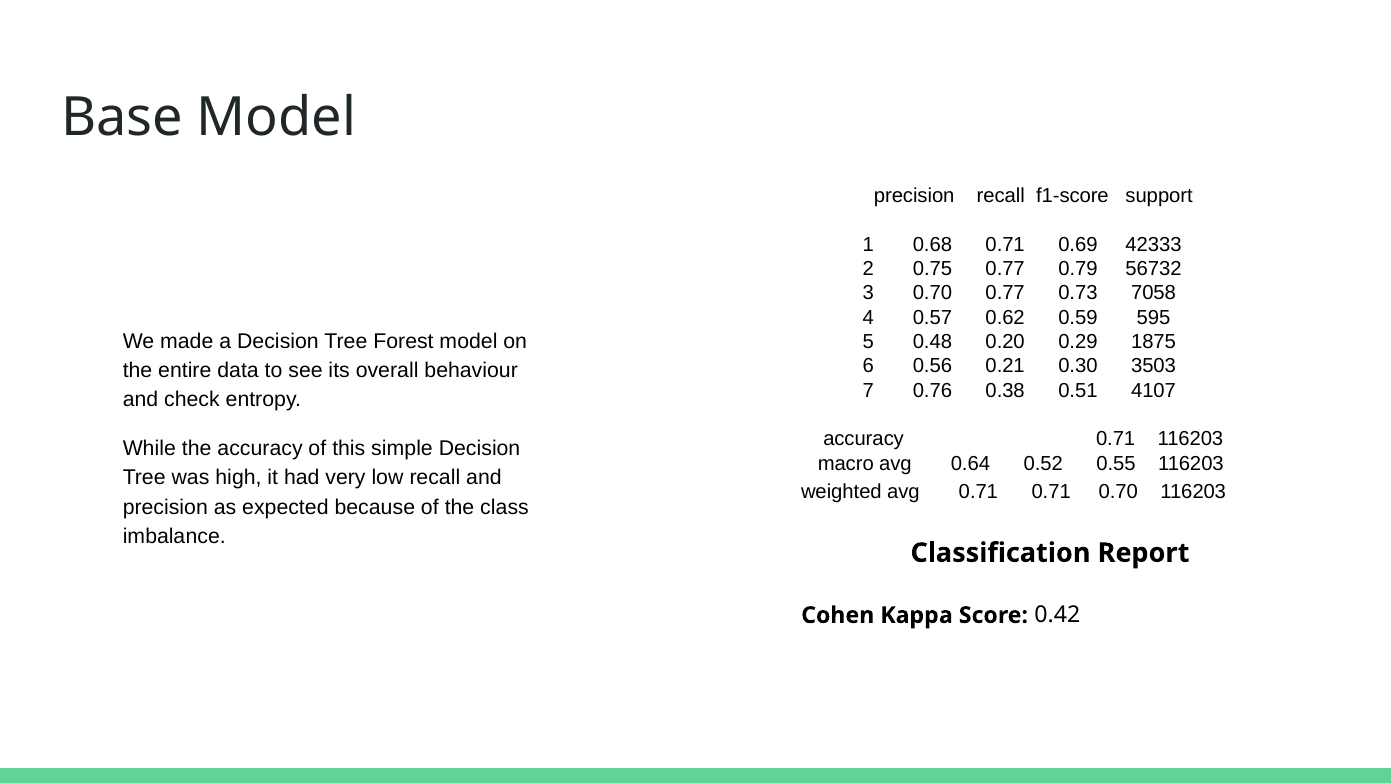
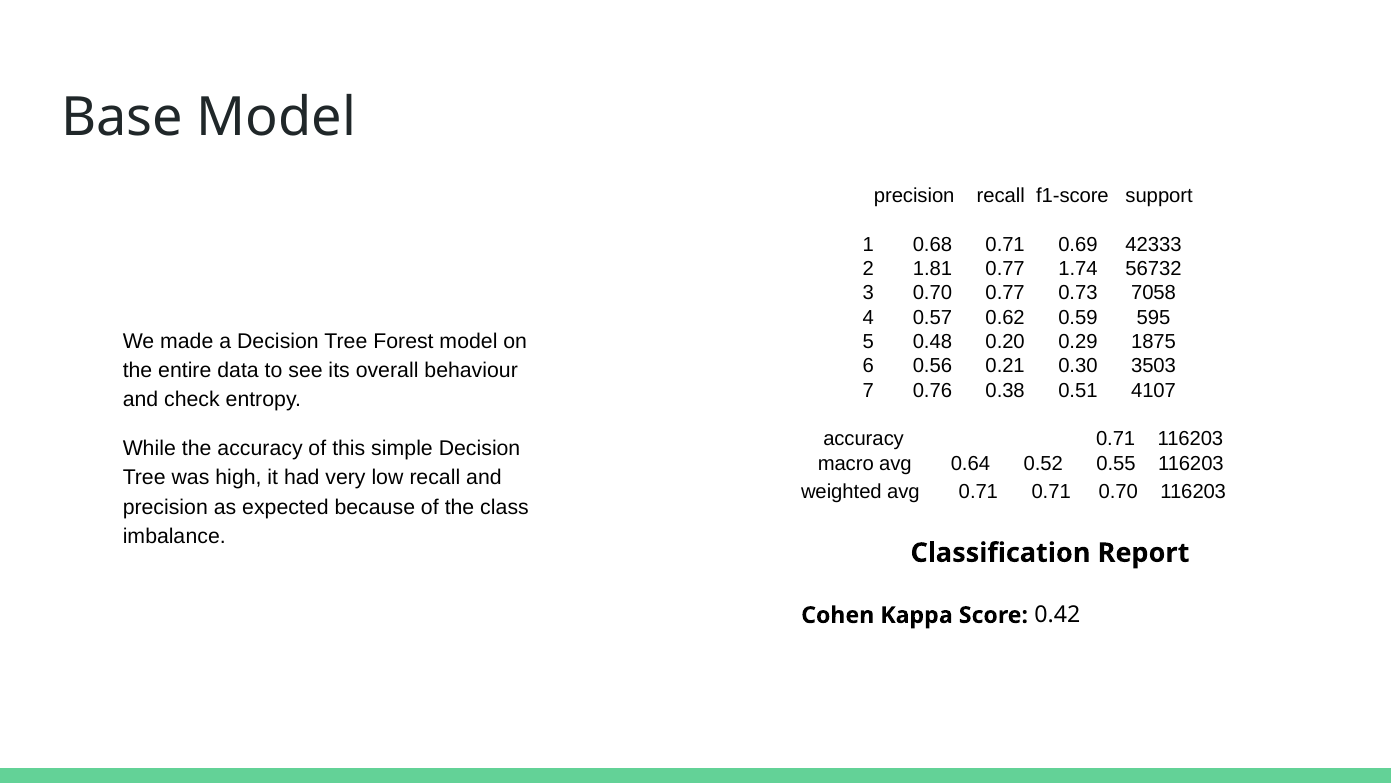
0.75: 0.75 -> 1.81
0.79: 0.79 -> 1.74
